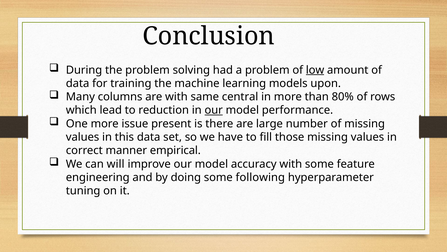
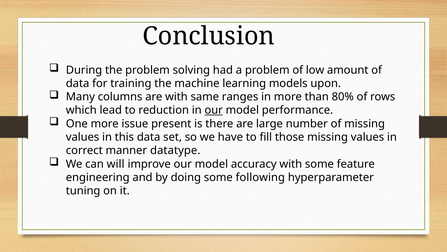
low underline: present -> none
central: central -> ranges
empirical: empirical -> datatype
